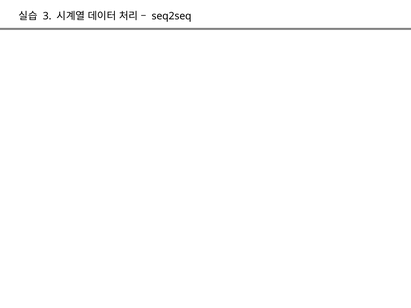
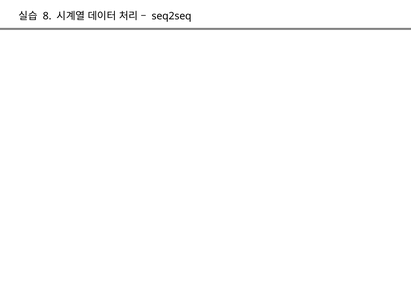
3: 3 -> 8
